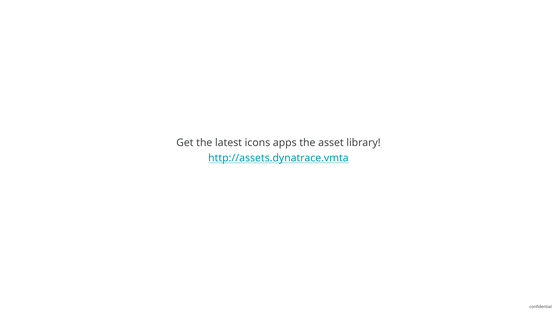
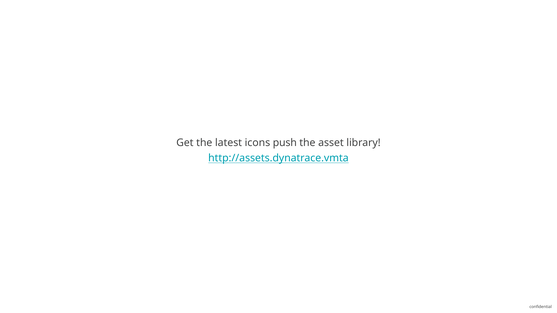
apps: apps -> push
